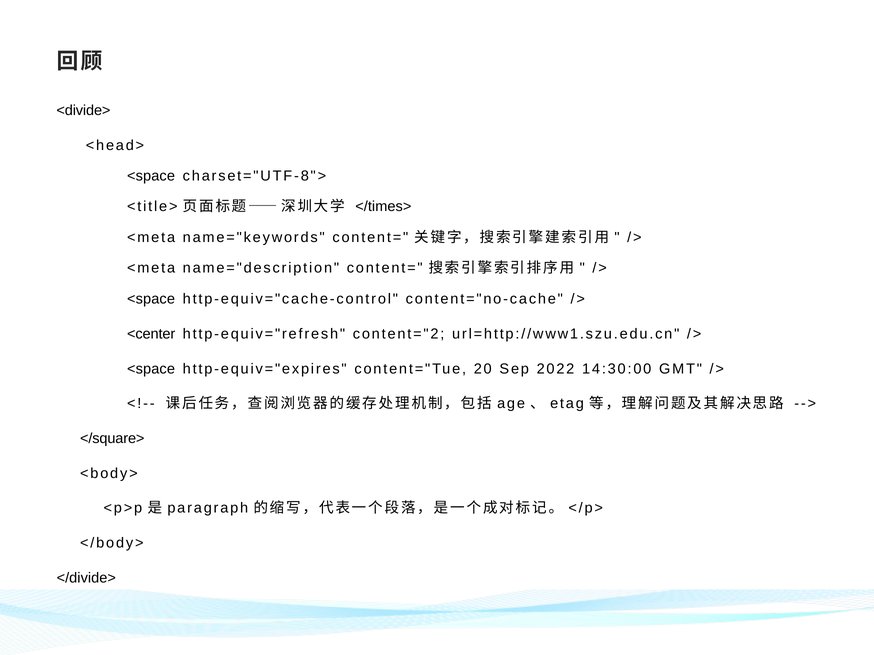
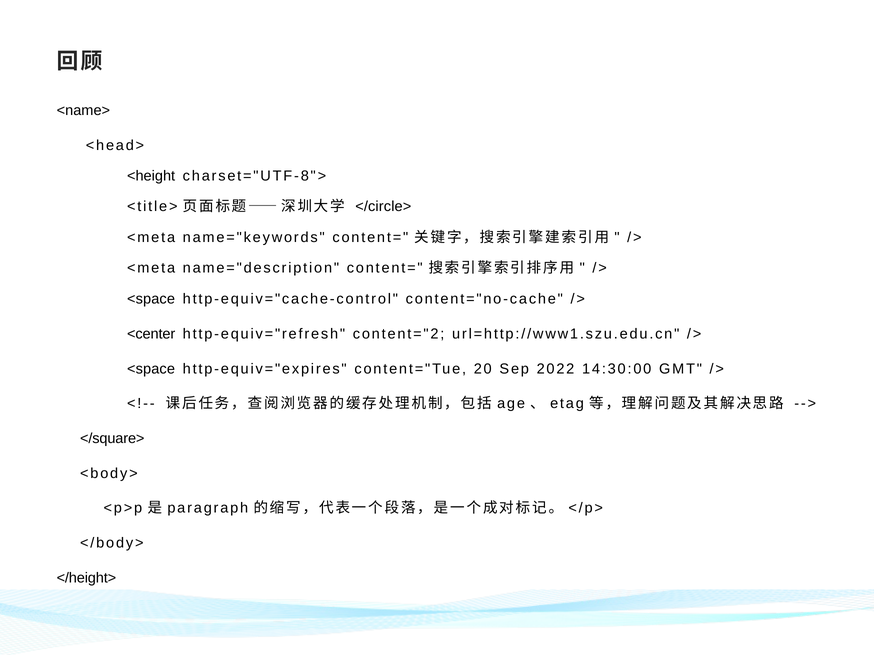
<divide>: <divide> -> <name>
<space at (151, 176): <space -> <height
</times>: </times> -> </circle>
</divide>: </divide> -> </height>
